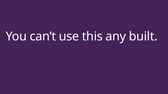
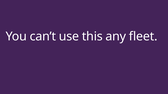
built: built -> fleet
